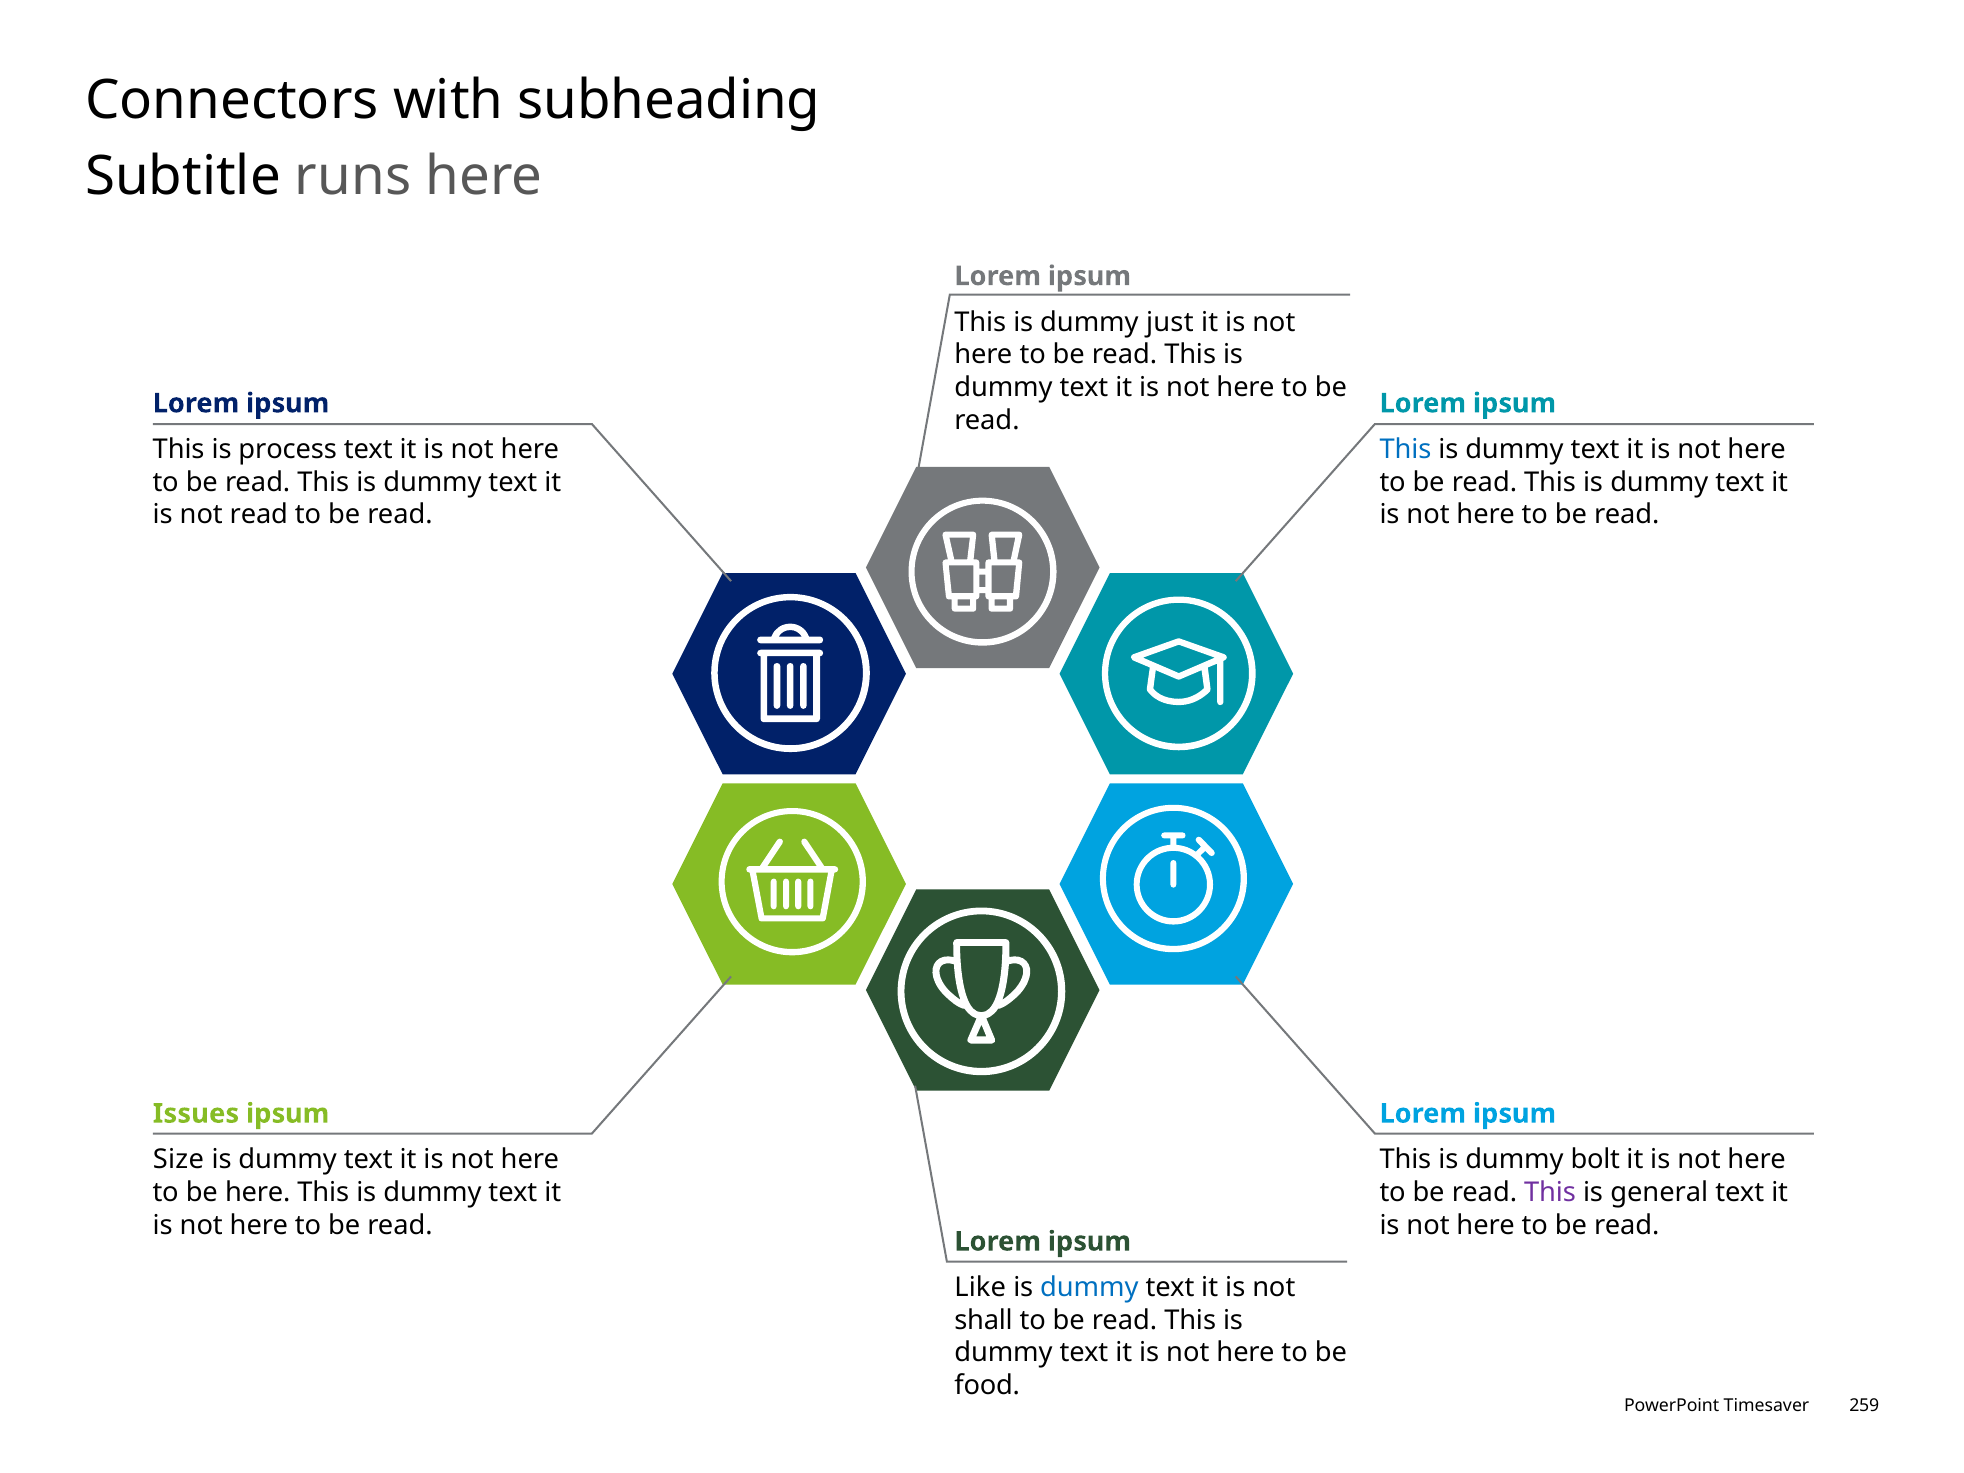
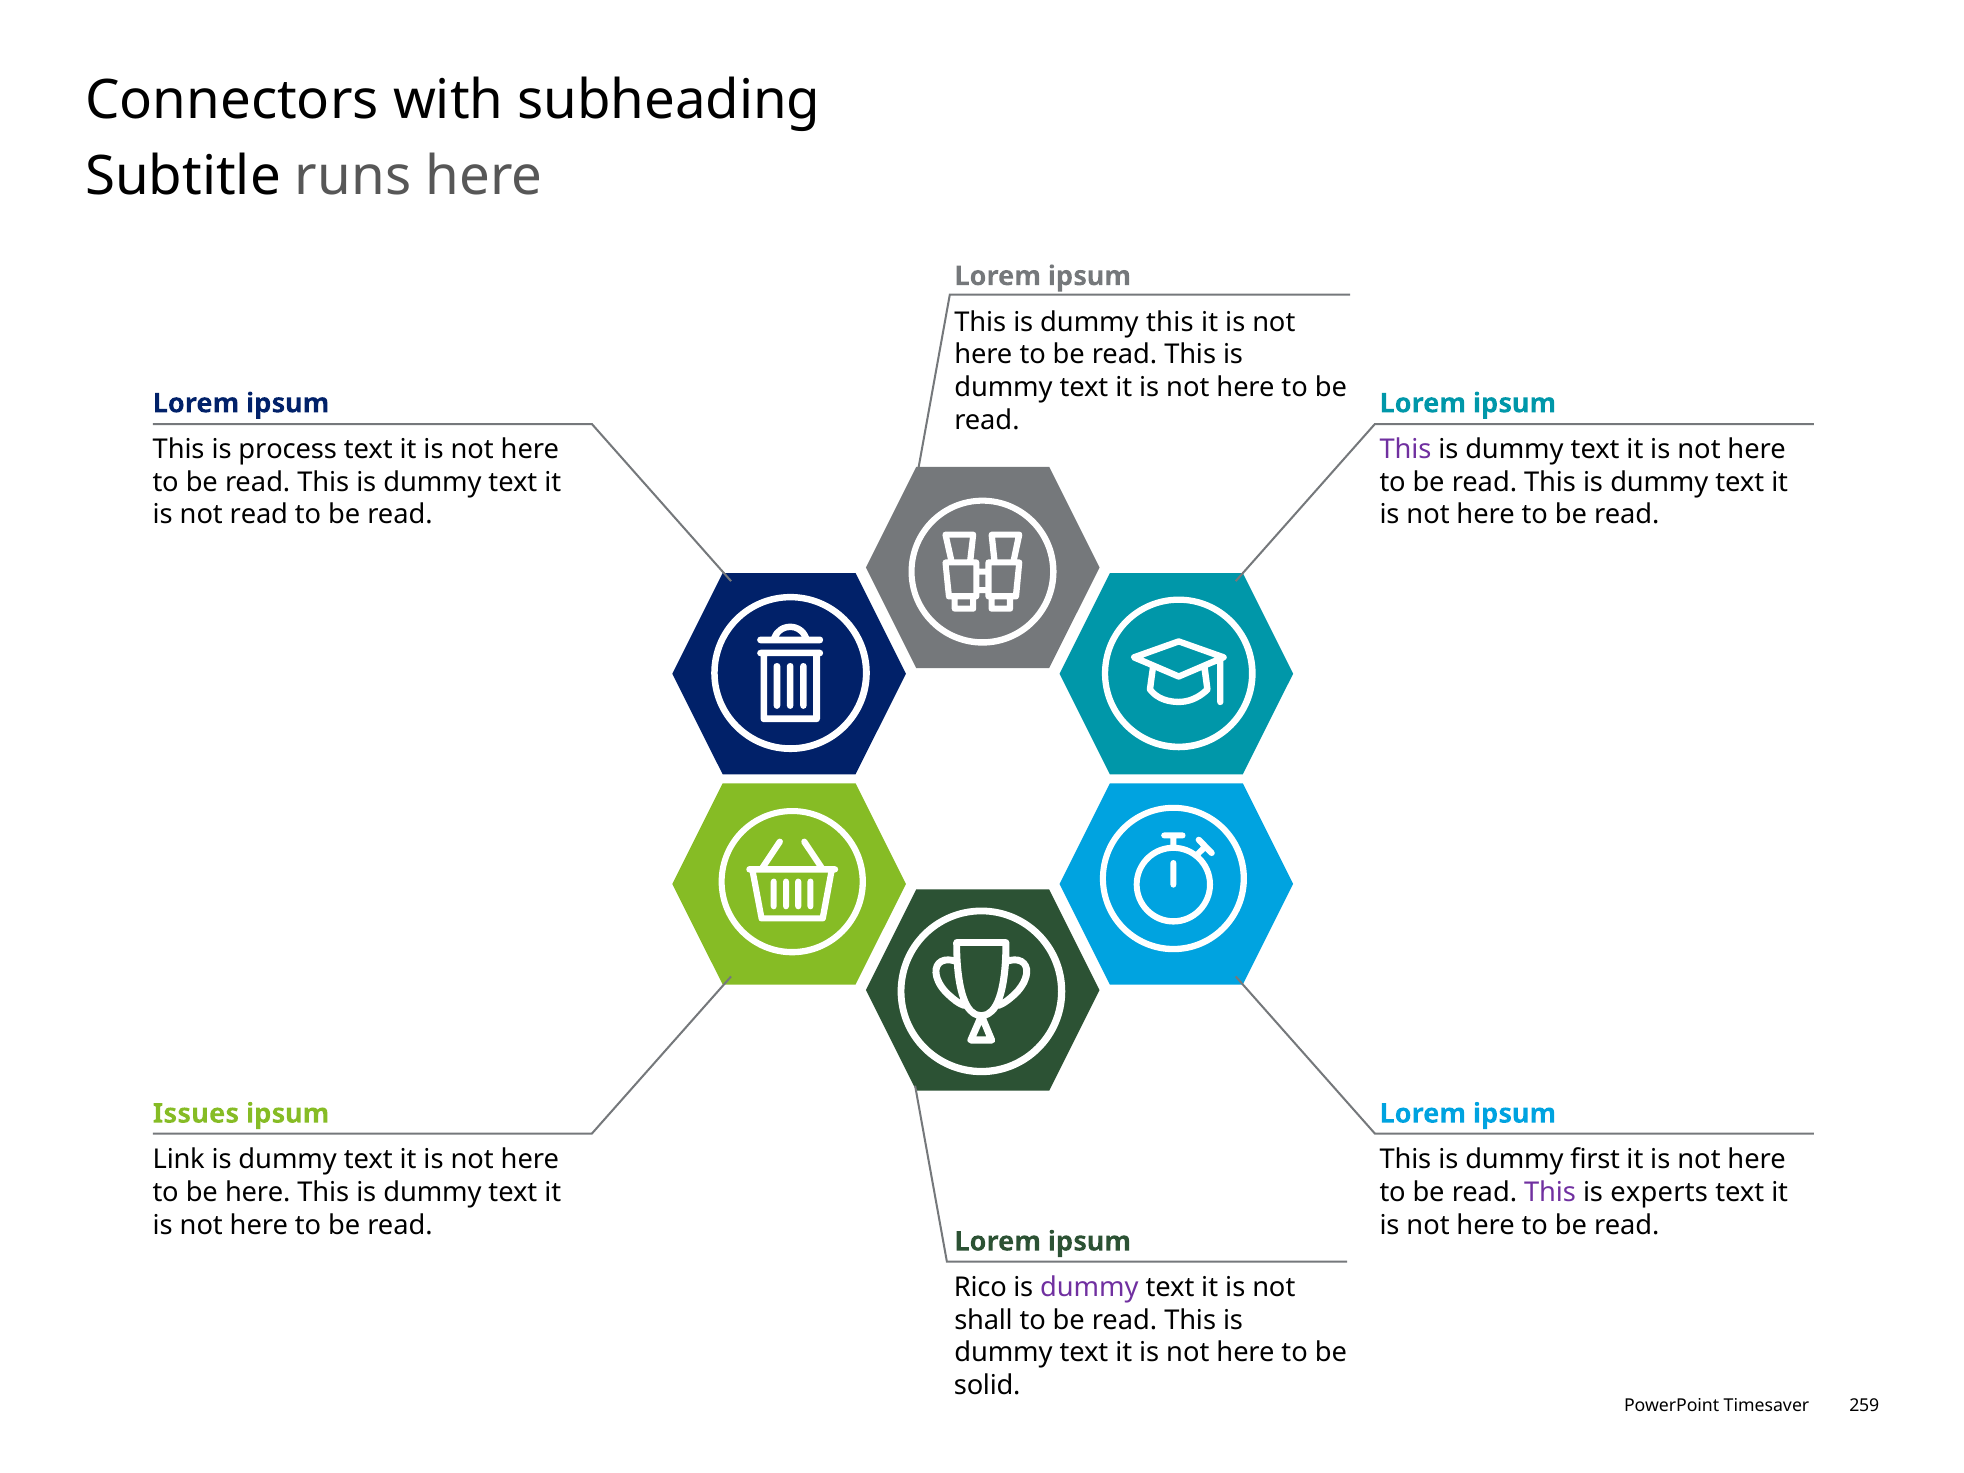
dummy just: just -> this
This at (1405, 449) colour: blue -> purple
Size: Size -> Link
bolt: bolt -> first
general: general -> experts
Like: Like -> Rico
dummy at (1089, 1287) colour: blue -> purple
food: food -> solid
